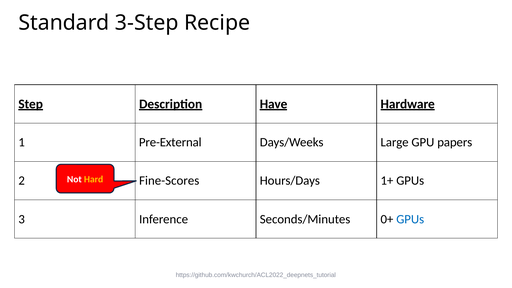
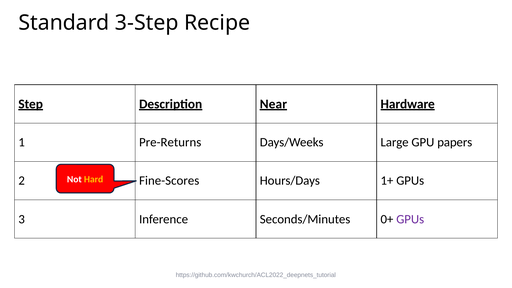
Have: Have -> Near
Pre-External: Pre-External -> Pre-Returns
GPUs at (410, 219) colour: blue -> purple
